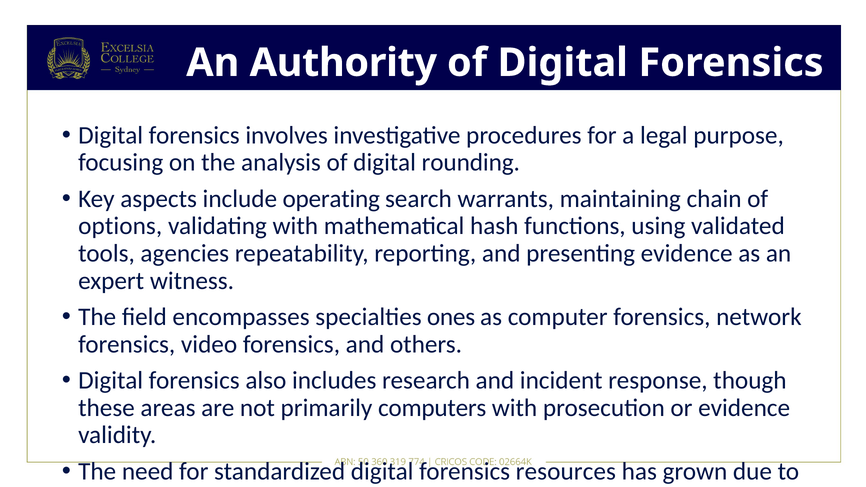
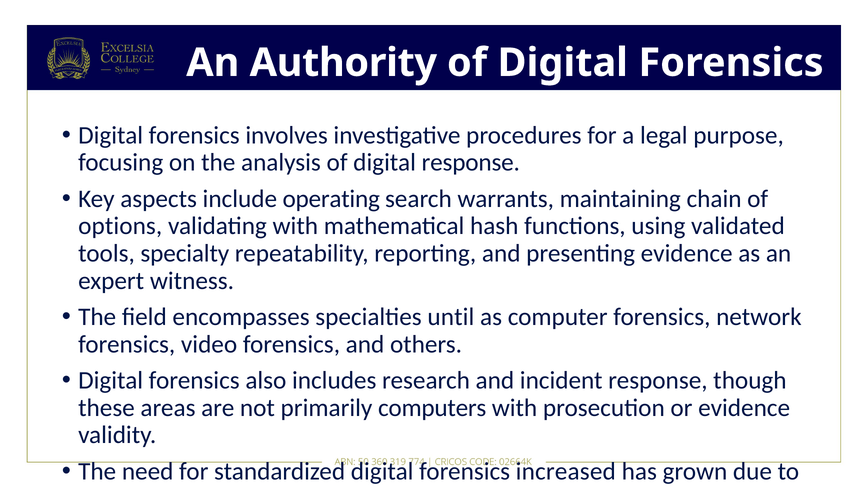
digital rounding: rounding -> response
agencies: agencies -> specialty
ones: ones -> until
resources: resources -> increased
